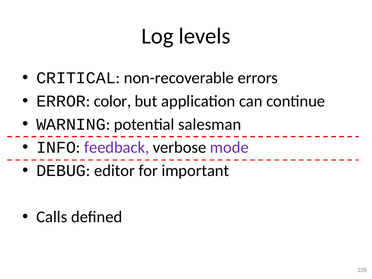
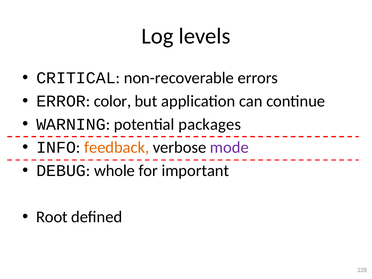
salesman: salesman -> packages
feedback colour: purple -> orange
editor: editor -> whole
Calls: Calls -> Root
